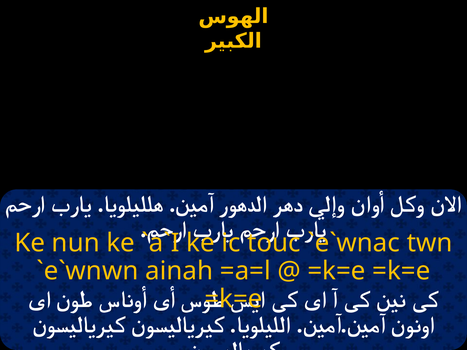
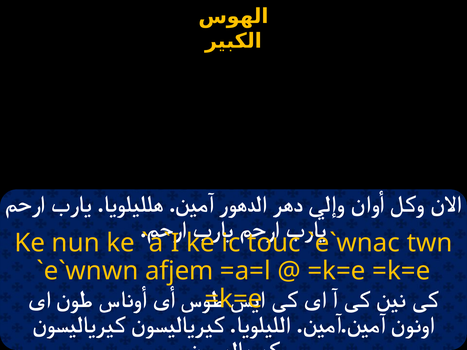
ainah: ainah -> afjem
